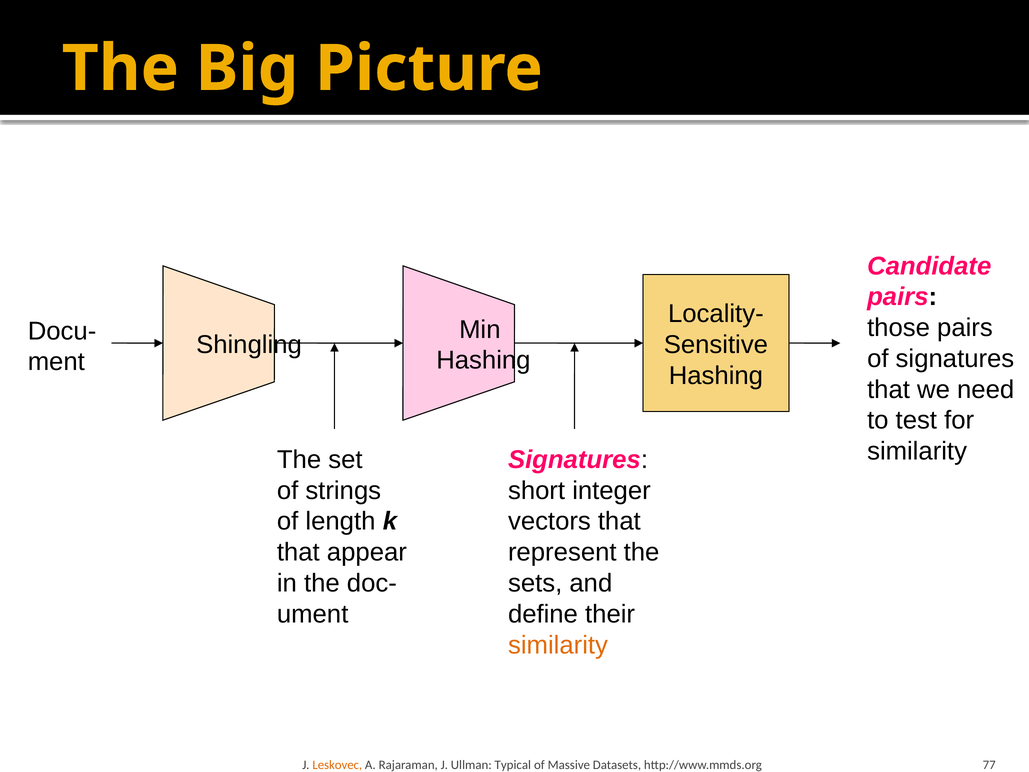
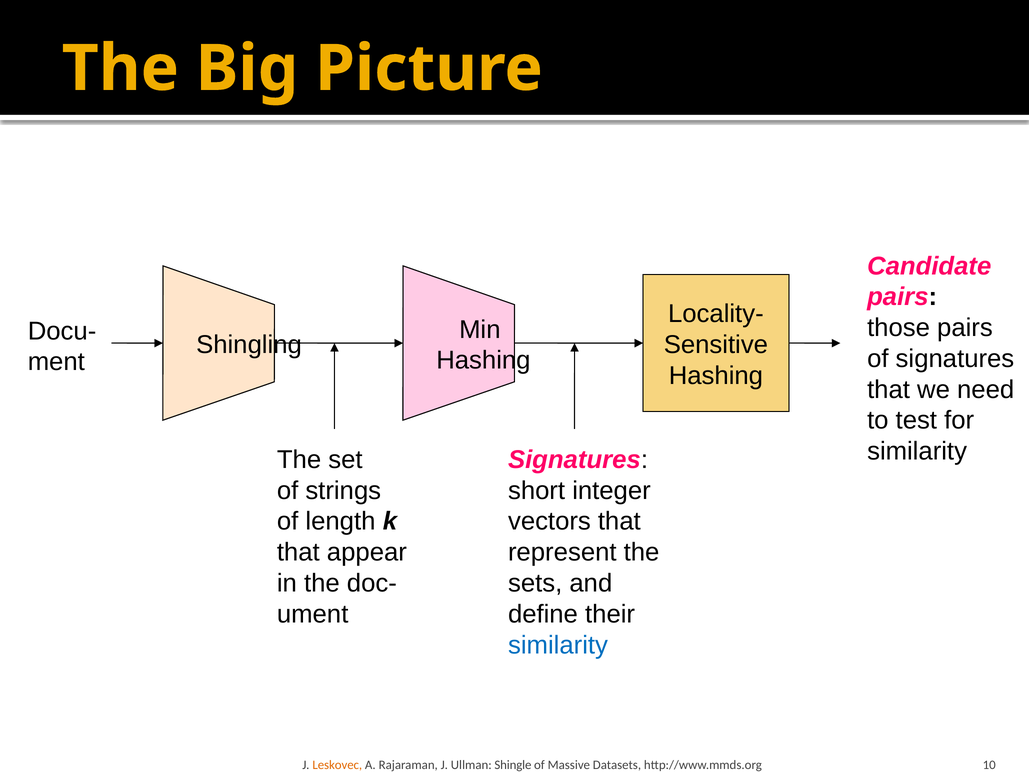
similarity at (558, 645) colour: orange -> blue
Typical: Typical -> Shingle
77: 77 -> 10
